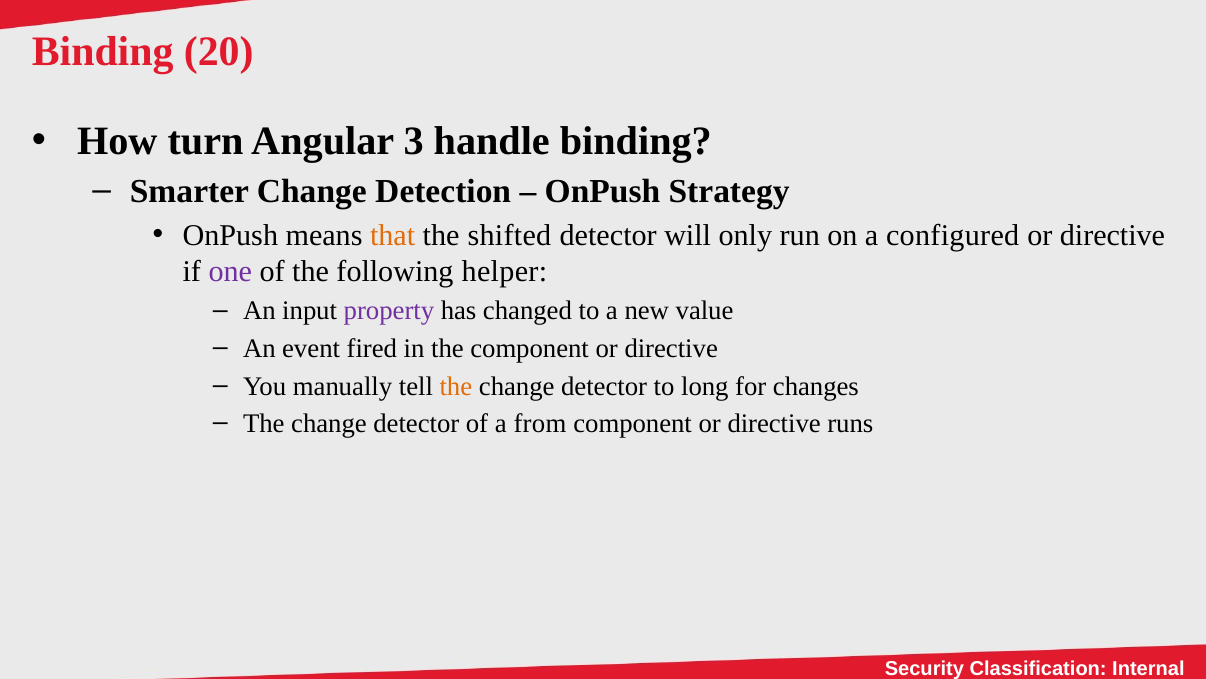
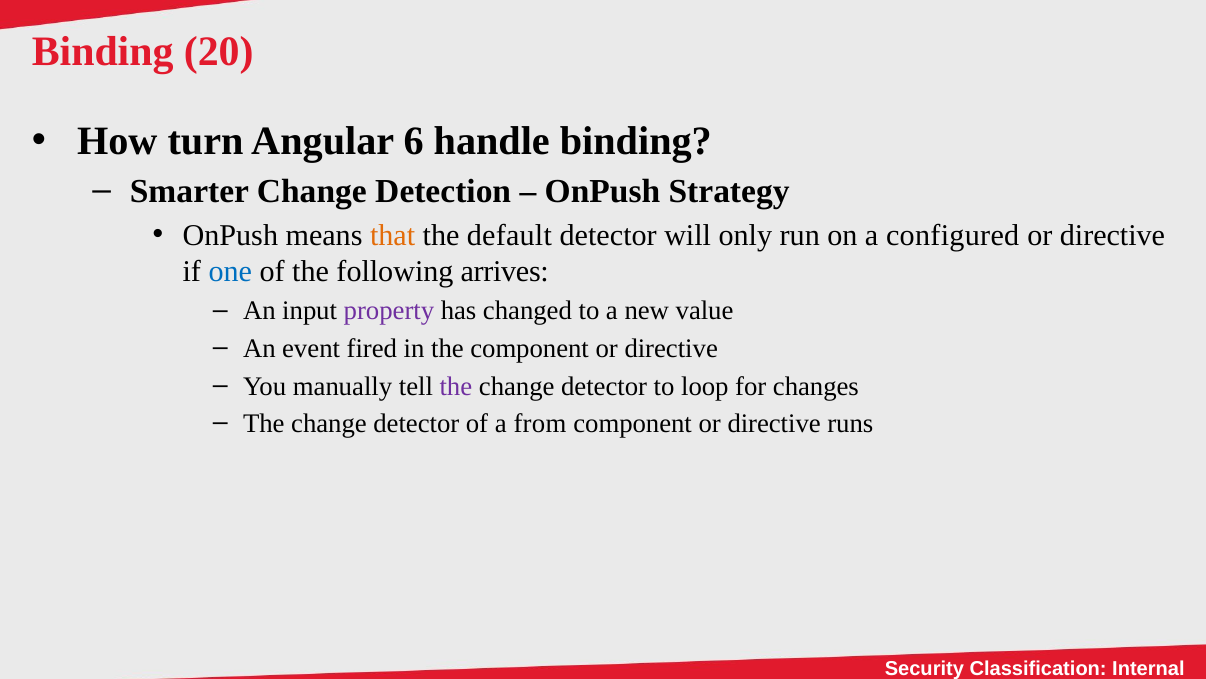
3: 3 -> 6
shifted: shifted -> default
one colour: purple -> blue
helper: helper -> arrives
the at (456, 386) colour: orange -> purple
long: long -> loop
